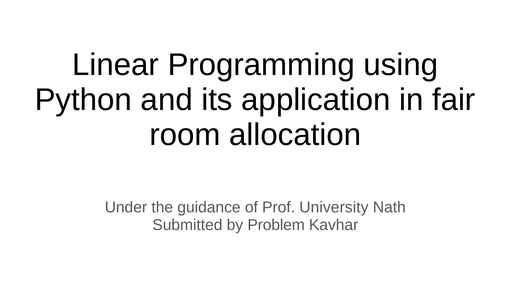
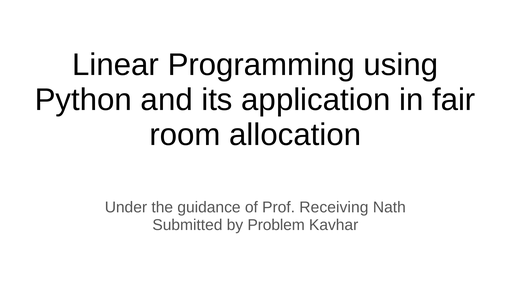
University: University -> Receiving
